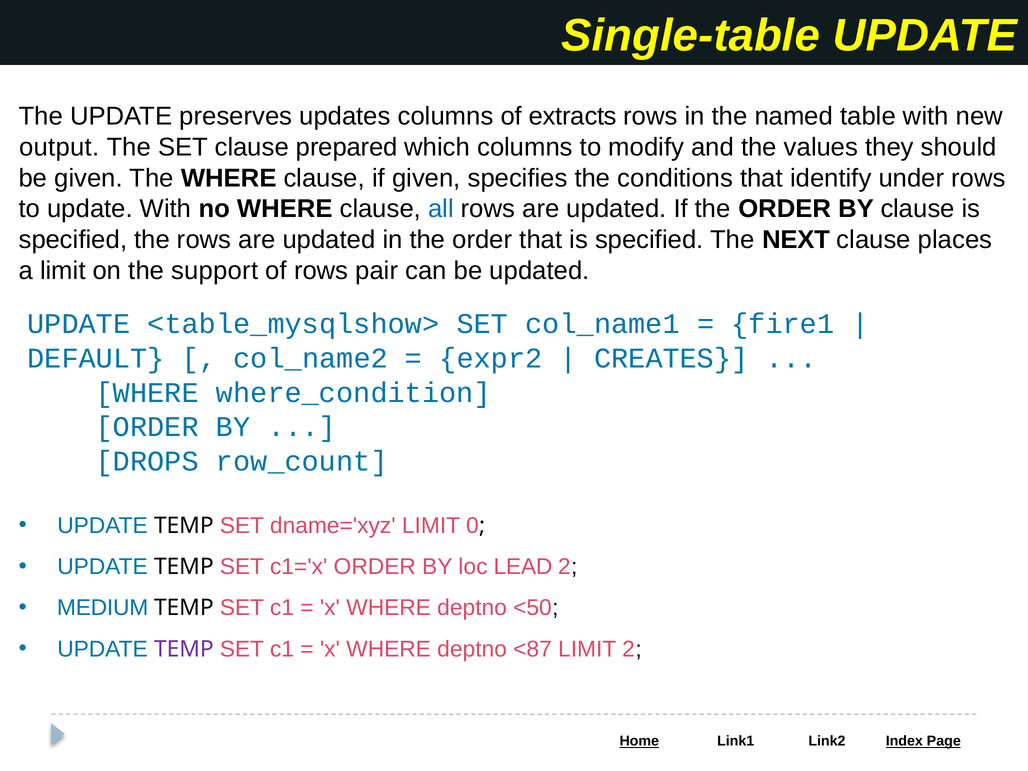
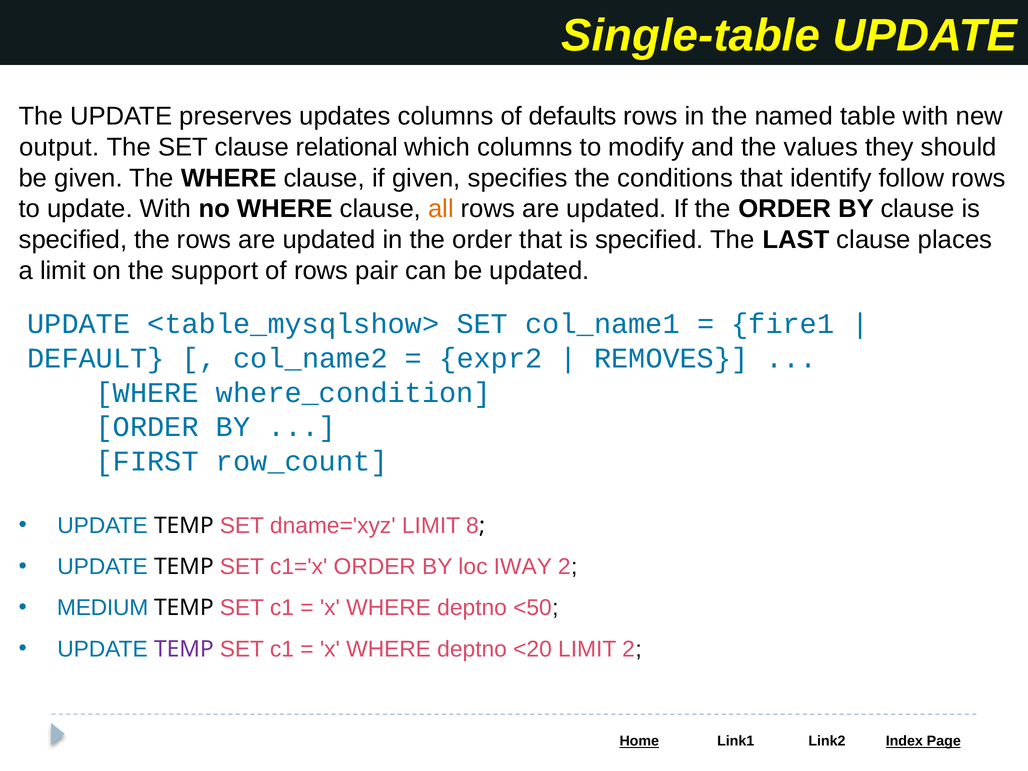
extracts: extracts -> defaults
prepared: prepared -> relational
under: under -> follow
all colour: blue -> orange
NEXT: NEXT -> LAST
CREATES: CREATES -> REMOVES
DROPS: DROPS -> FIRST
0: 0 -> 8
LEAD: LEAD -> IWAY
<87: <87 -> <20
